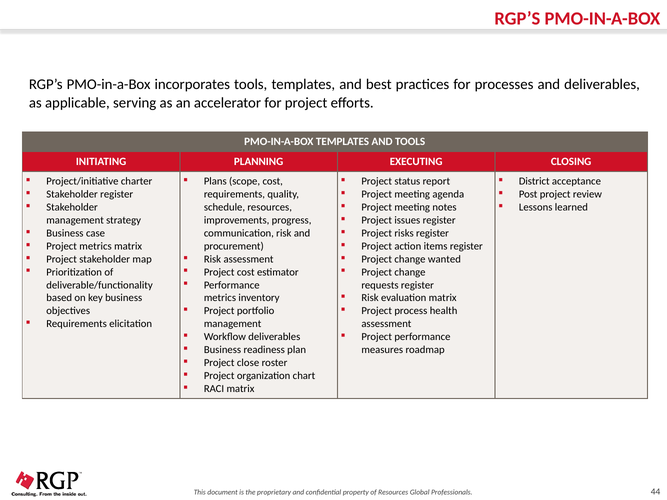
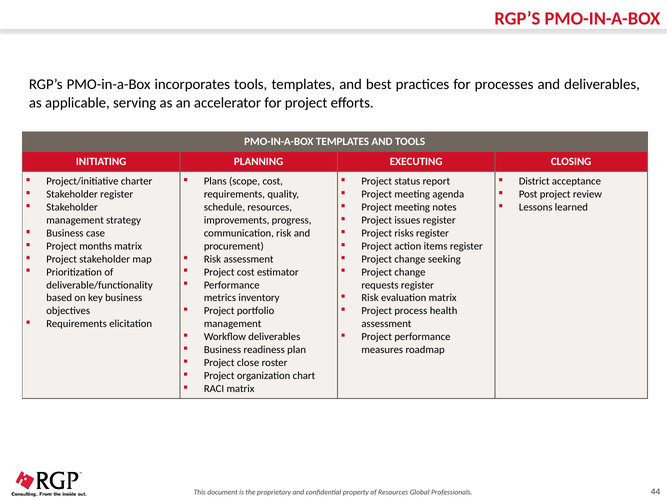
Project metrics: metrics -> months
wanted: wanted -> seeking
